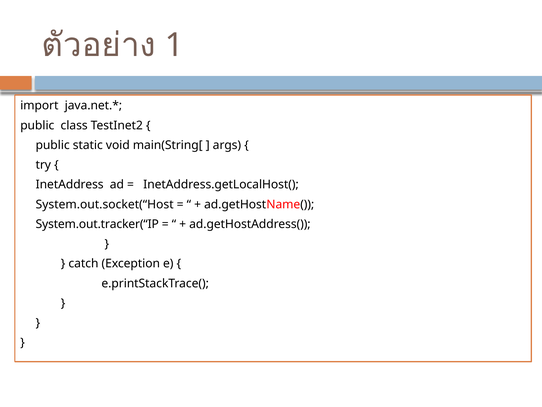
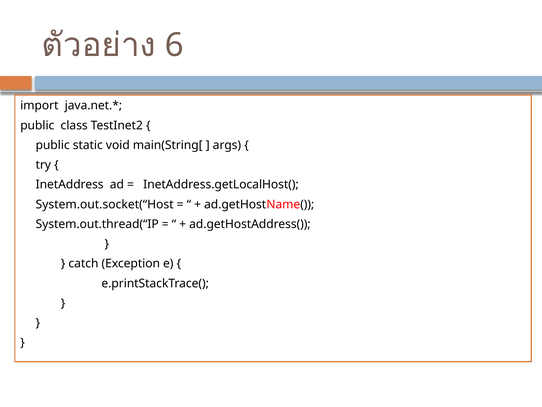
1: 1 -> 6
System.out.tracker(“IP: System.out.tracker(“IP -> System.out.thread(“IP
